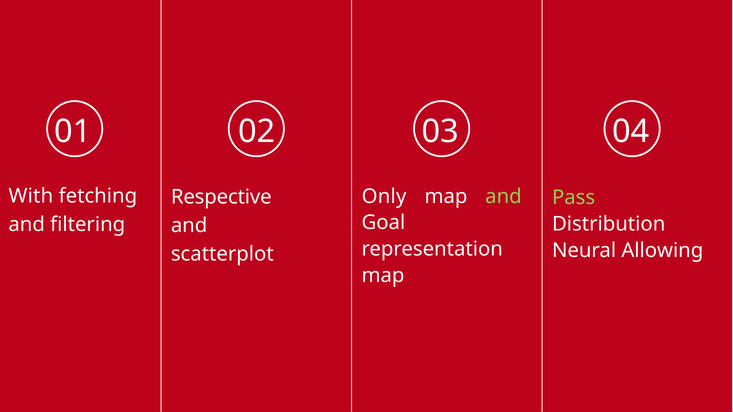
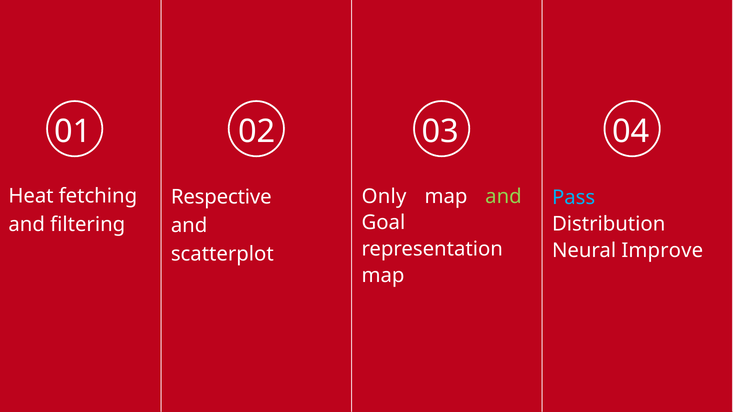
With: With -> Heat
Pass colour: light green -> light blue
Allowing: Allowing -> Improve
